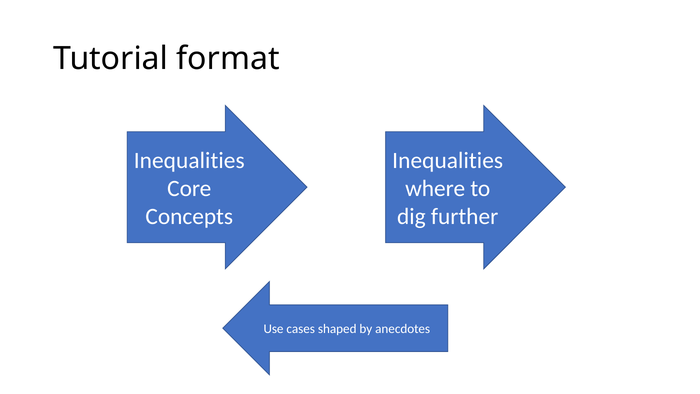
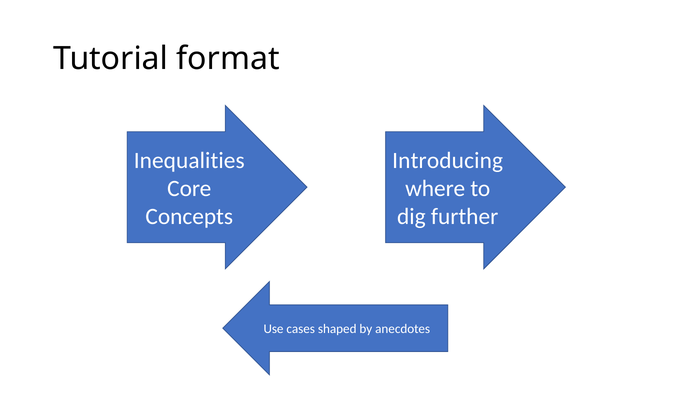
Inequalities at (448, 161): Inequalities -> Introducing
